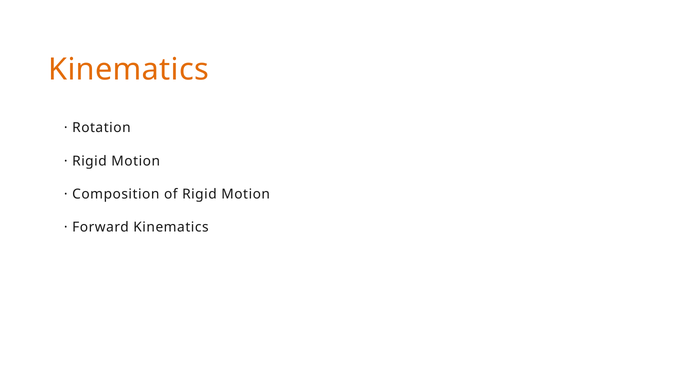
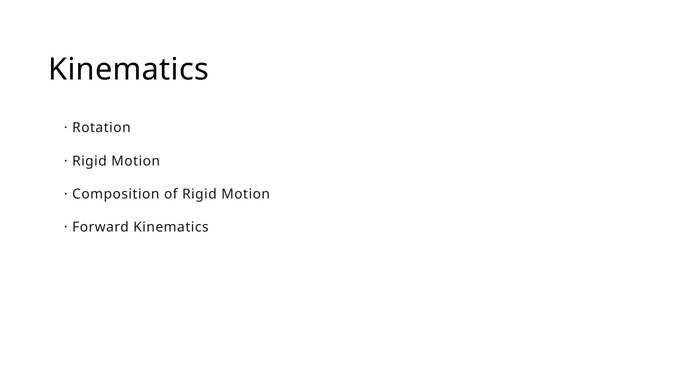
Kinematics at (129, 69) colour: orange -> black
